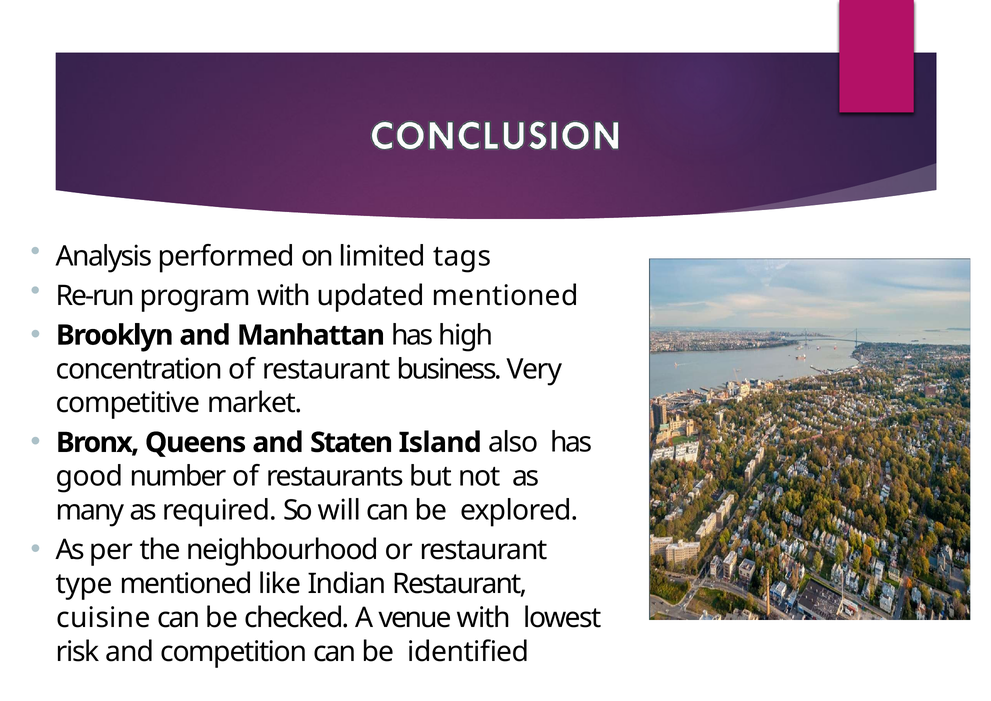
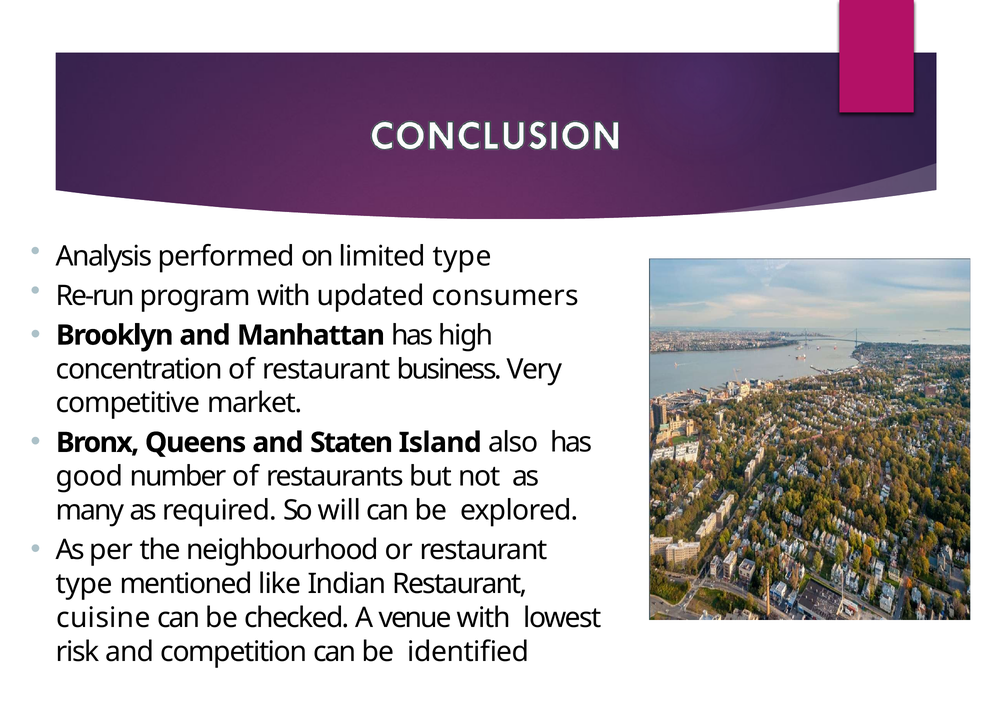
limited tags: tags -> type
updated mentioned: mentioned -> consumers
